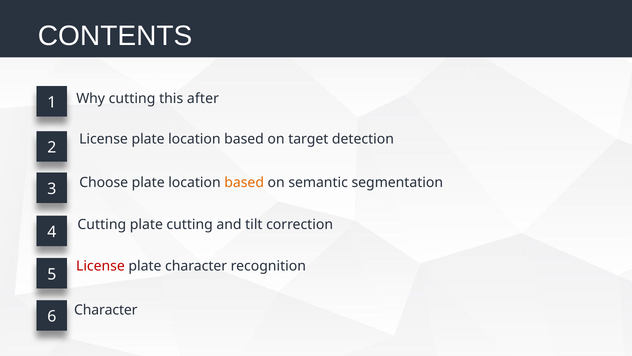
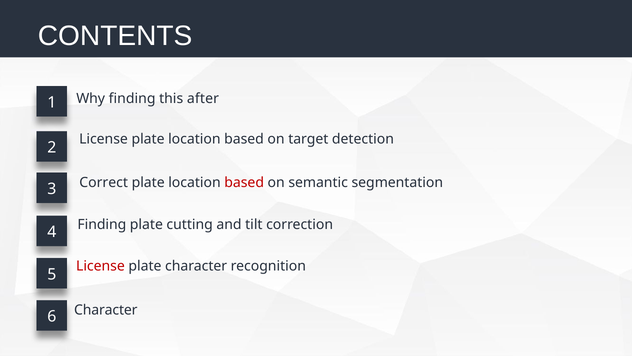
Why cutting: cutting -> finding
Choose: Choose -> Correct
based at (244, 182) colour: orange -> red
Cutting at (102, 224): Cutting -> Finding
